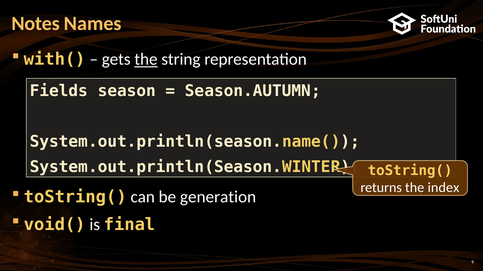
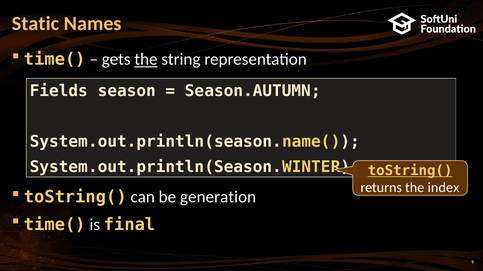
Notes: Notes -> Static
with( at (55, 60): with( -> time(
toString( at (410, 171) underline: none -> present
void( at (55, 225): void( -> time(
